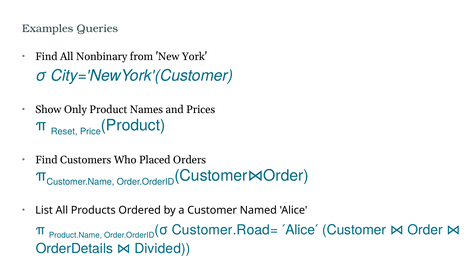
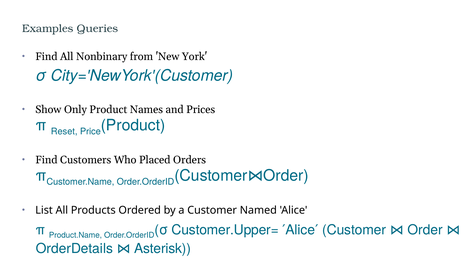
Customer.Road=: Customer.Road= -> Customer.Upper=
Divided: Divided -> Asterisk
